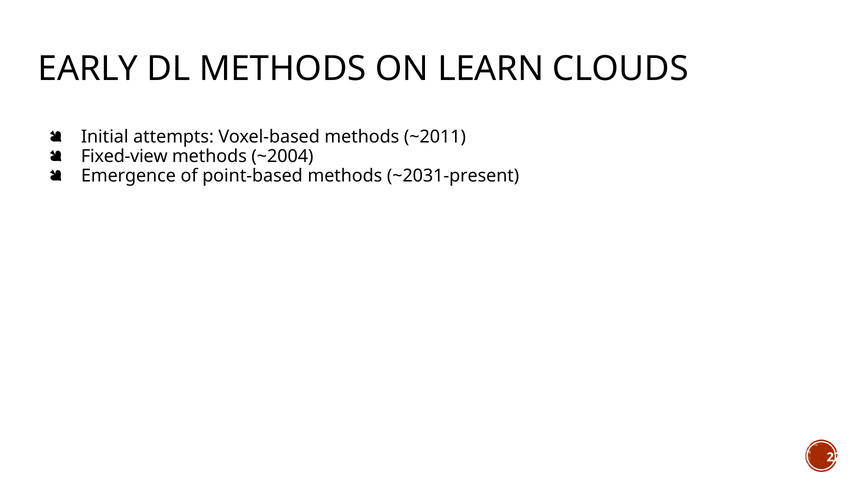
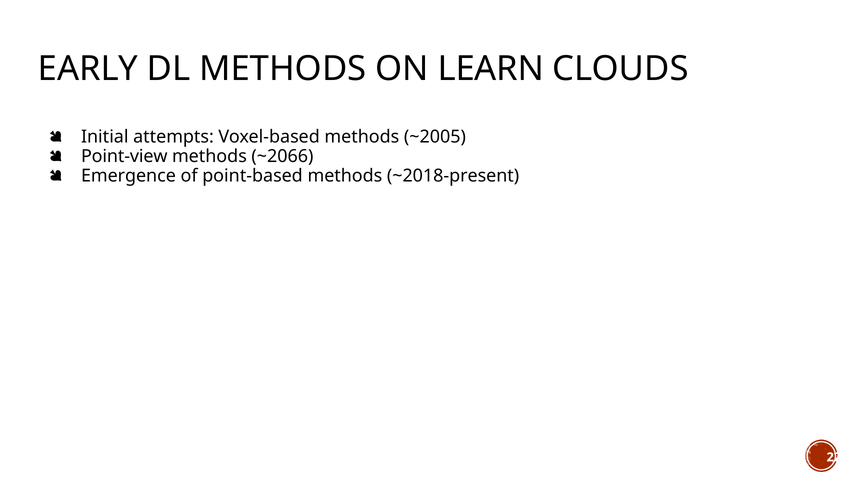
~2011: ~2011 -> ~2005
Fixed-view: Fixed-view -> Point-view
~2004: ~2004 -> ~2066
~2031-present: ~2031-present -> ~2018-present
